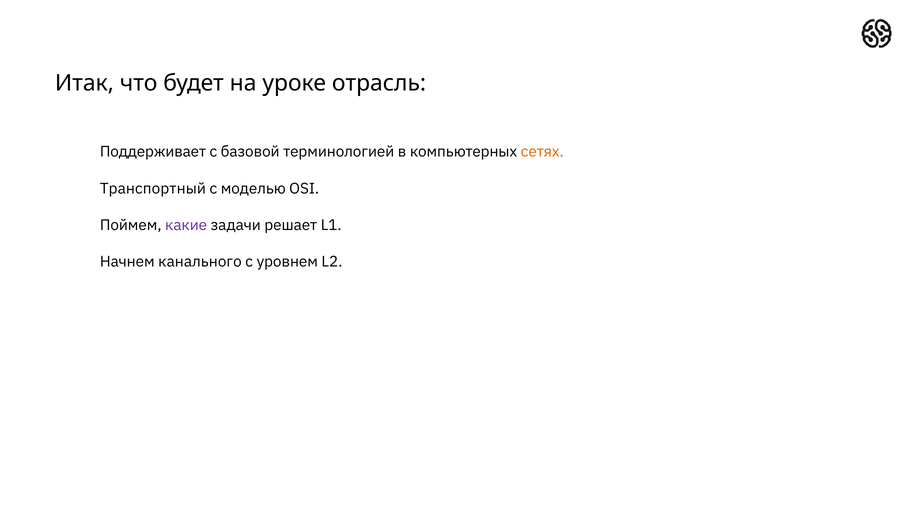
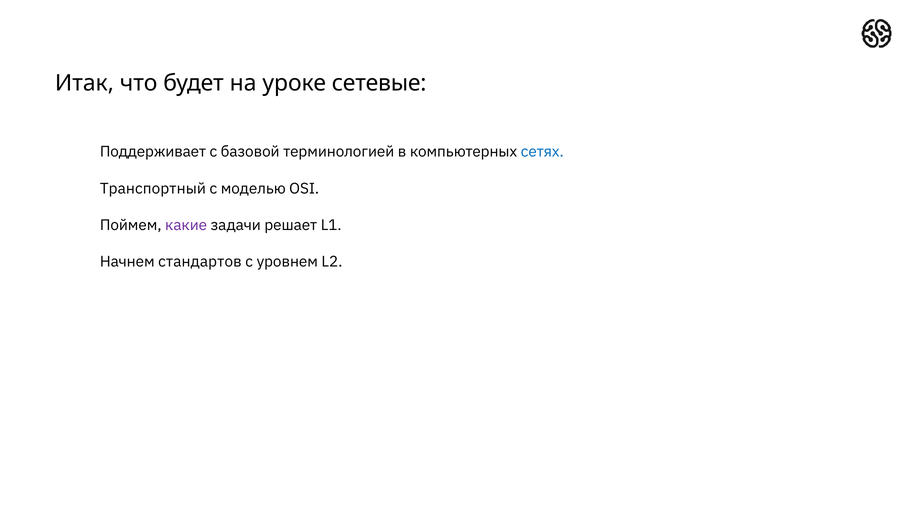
отрасль: отрасль -> сетевые
сетях colour: orange -> blue
канального: канального -> стандартов
